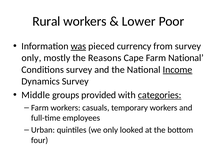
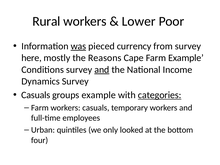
only at (31, 58): only -> here
Farm National: National -> Example
and at (102, 70) underline: none -> present
Income underline: present -> none
Middle at (36, 95): Middle -> Casuals
groups provided: provided -> example
